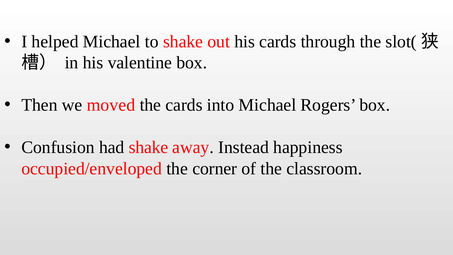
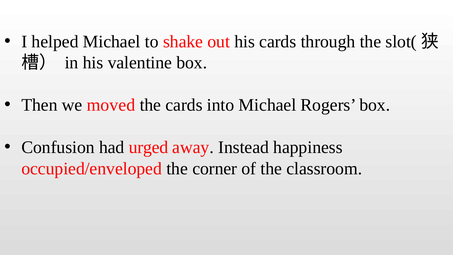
had shake: shake -> urged
